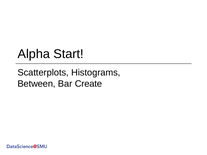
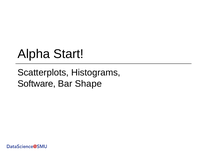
Between: Between -> Software
Create: Create -> Shape
